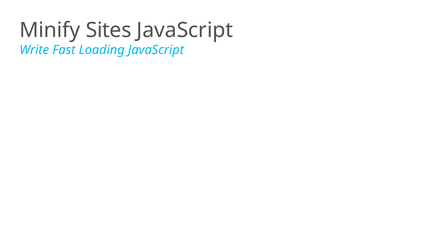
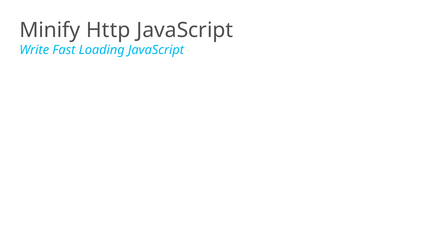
Sites: Sites -> Http
